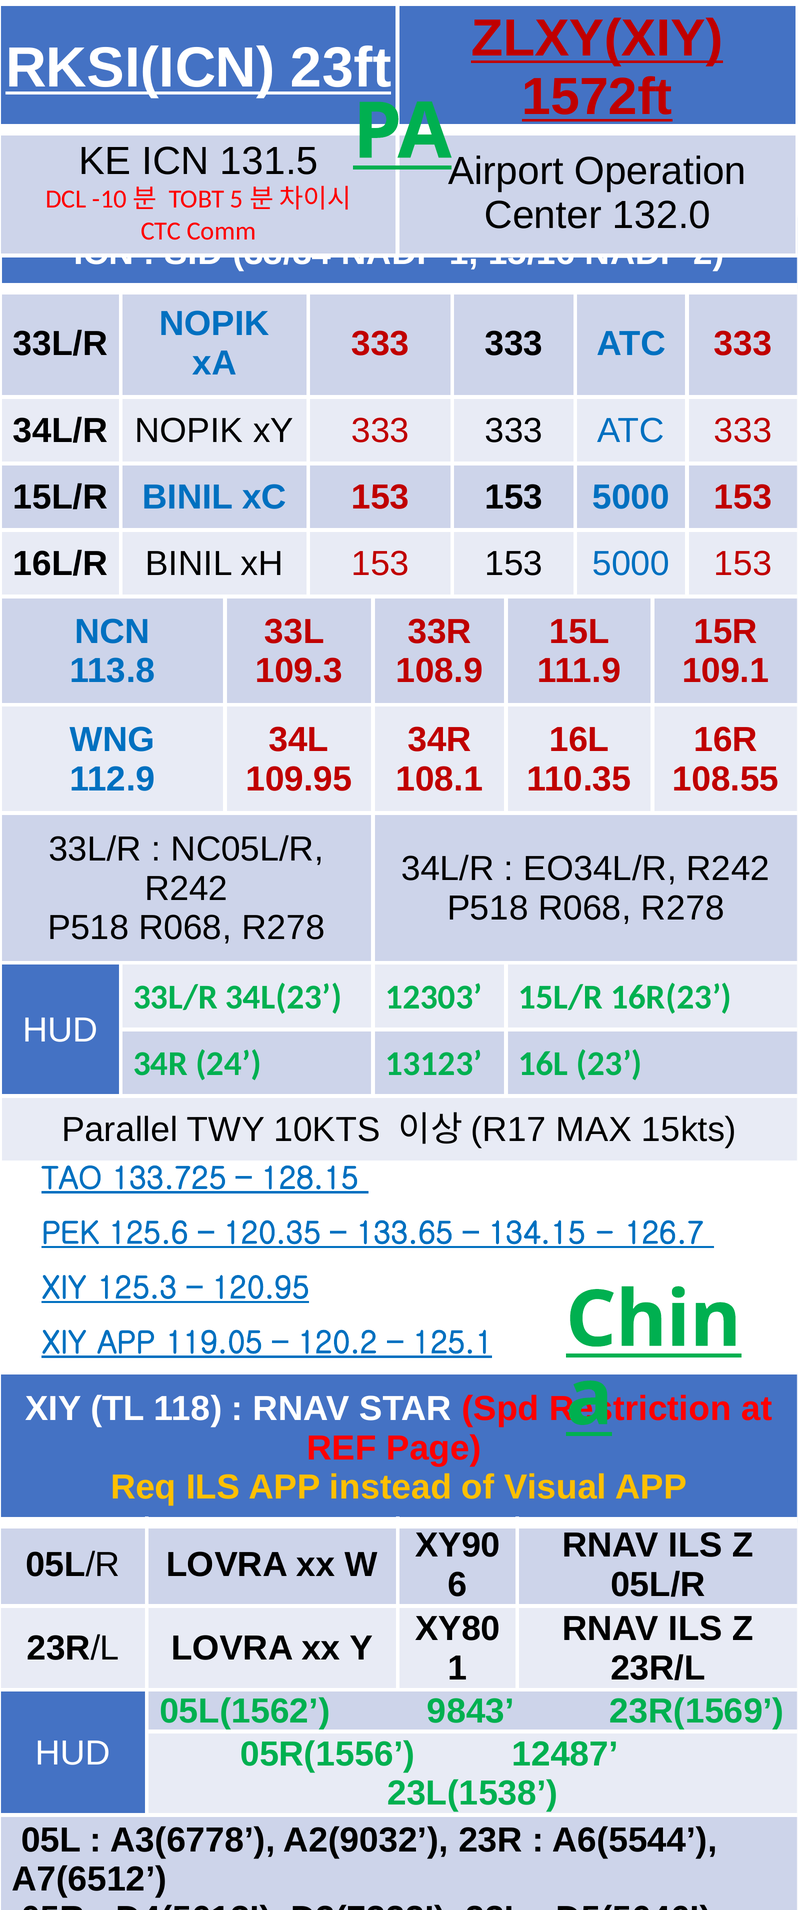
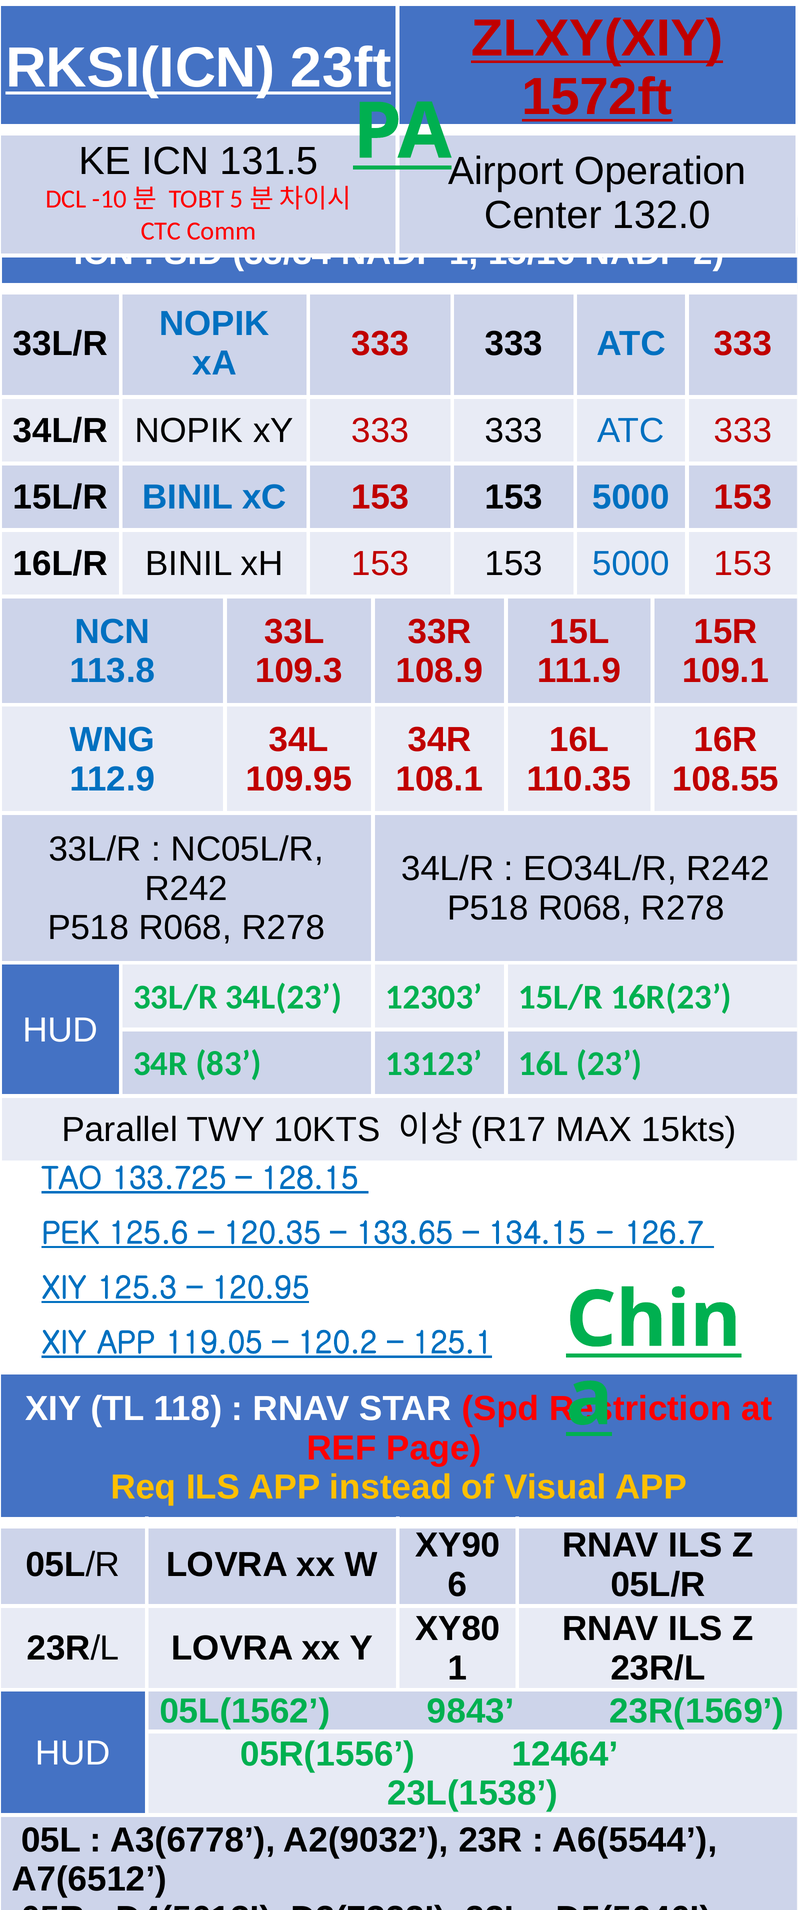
24: 24 -> 83
12487: 12487 -> 12464
